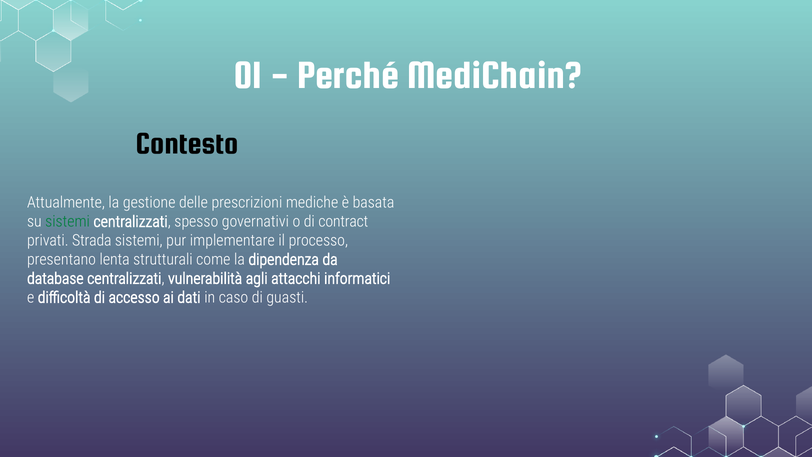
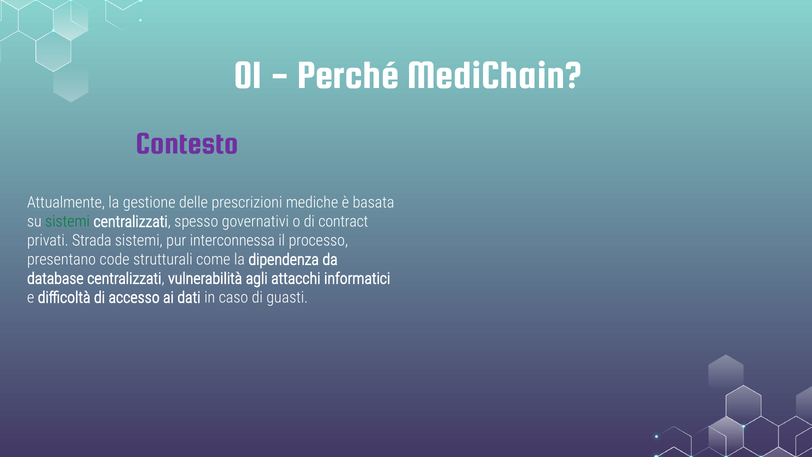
Contesto colour: black -> purple
implementare: implementare -> interconnessa
presentano lenta: lenta -> code
